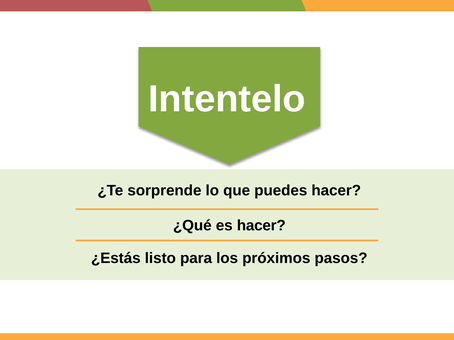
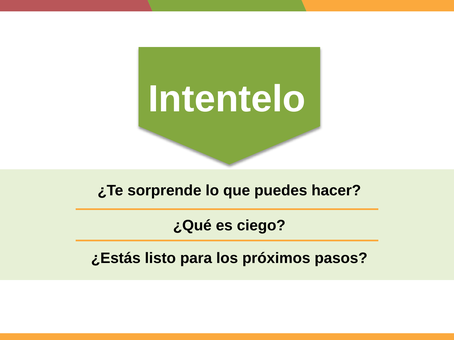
es hacer: hacer -> ciego
